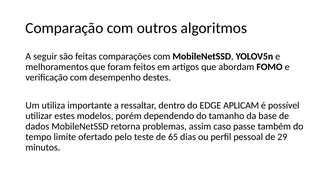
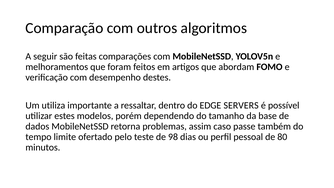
APLICAM: APLICAM -> SERVERS
65: 65 -> 98
29: 29 -> 80
